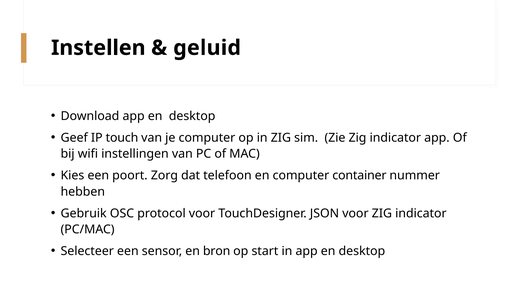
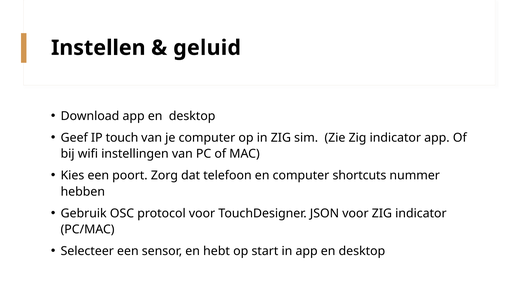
container: container -> shortcuts
bron: bron -> hebt
